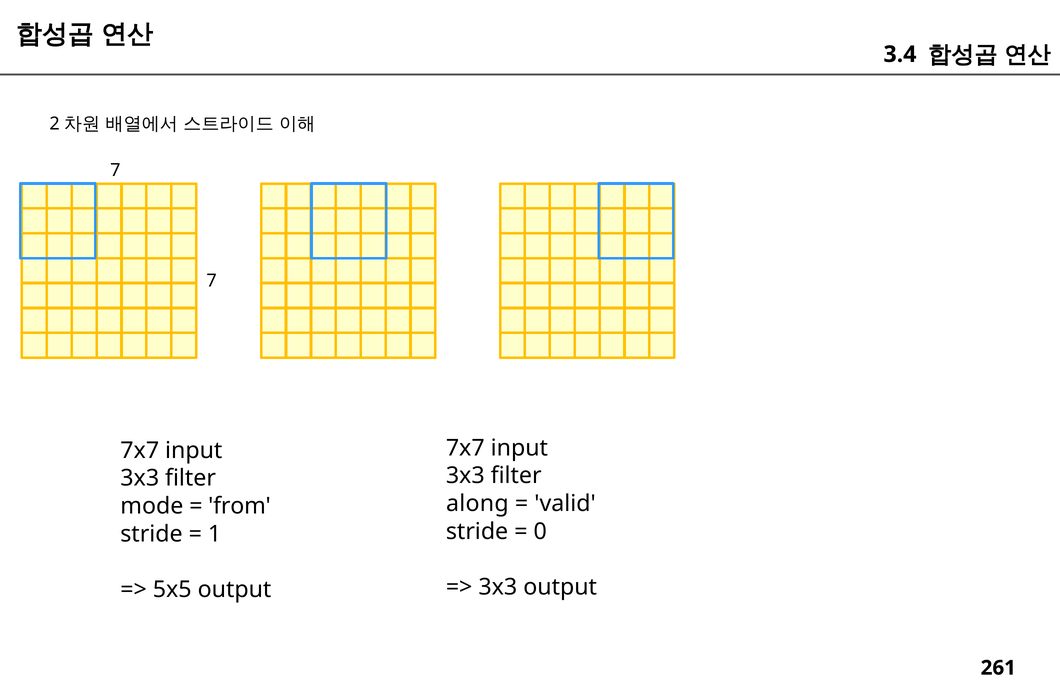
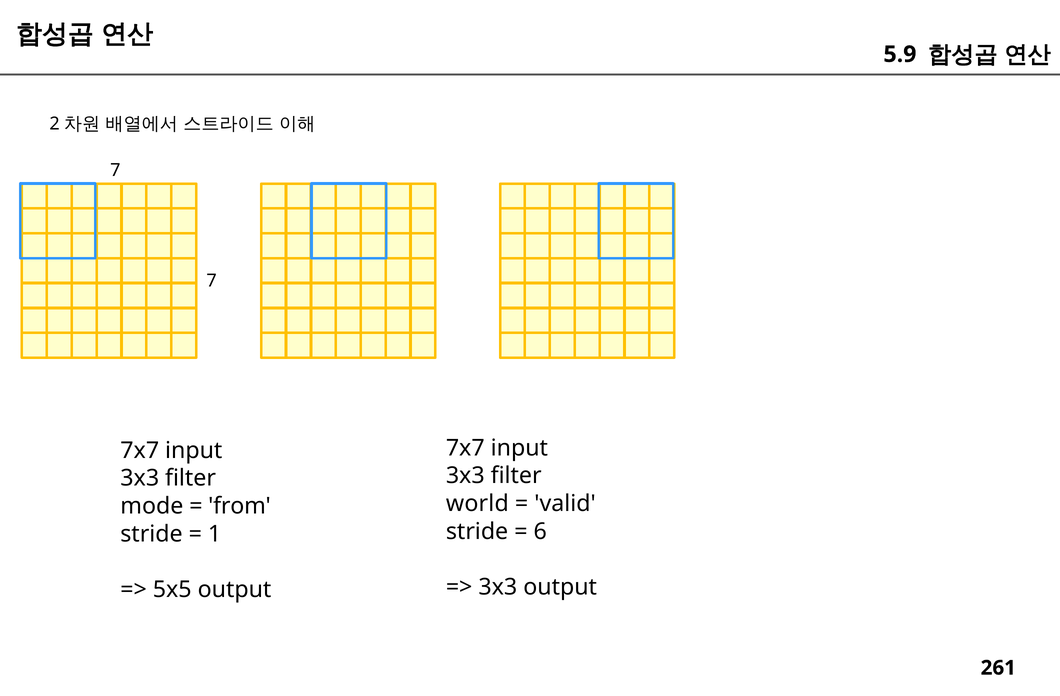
3.4: 3.4 -> 5.9
along: along -> world
0: 0 -> 6
